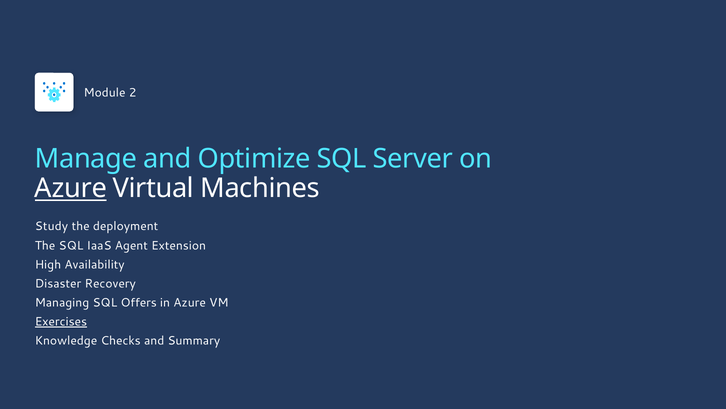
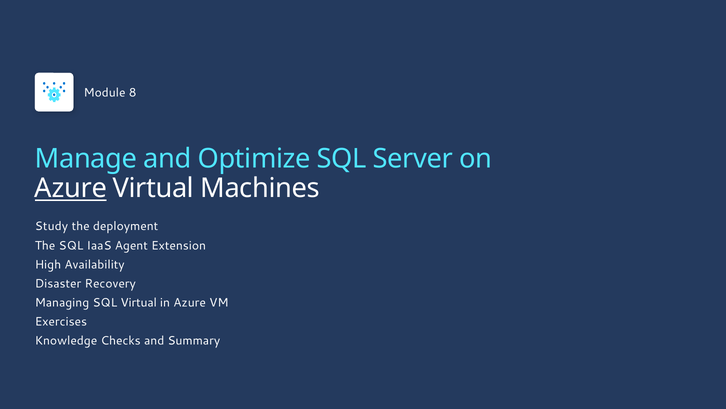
2: 2 -> 8
SQL Offers: Offers -> Virtual
Exercises underline: present -> none
